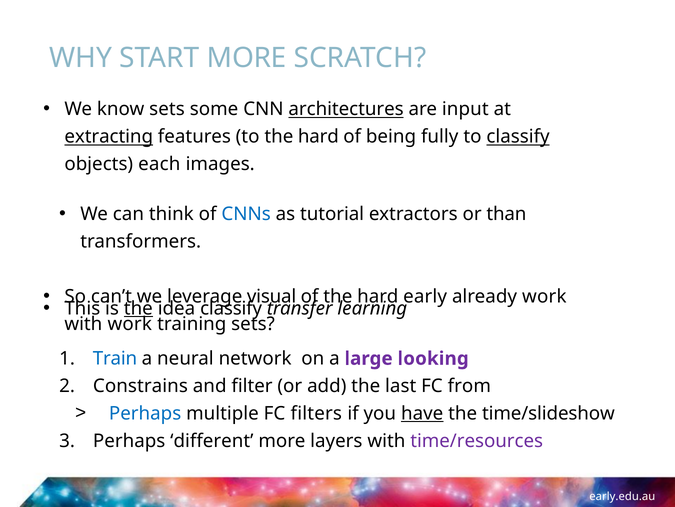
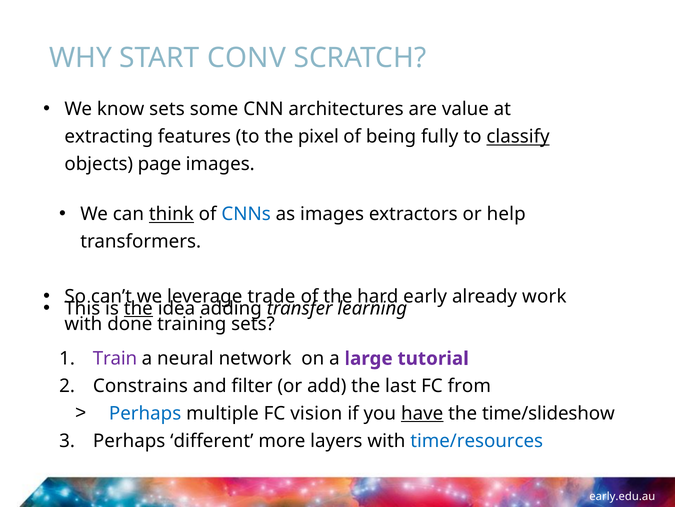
START MORE: MORE -> CONV
architectures underline: present -> none
input: input -> value
extracting underline: present -> none
to the hard: hard -> pixel
each: each -> page
think underline: none -> present
as tutorial: tutorial -> images
than: than -> help
visual: visual -> trade
idea classify: classify -> adding
with work: work -> done
Train colour: blue -> purple
looking: looking -> tutorial
filters: filters -> vision
time/resources colour: purple -> blue
